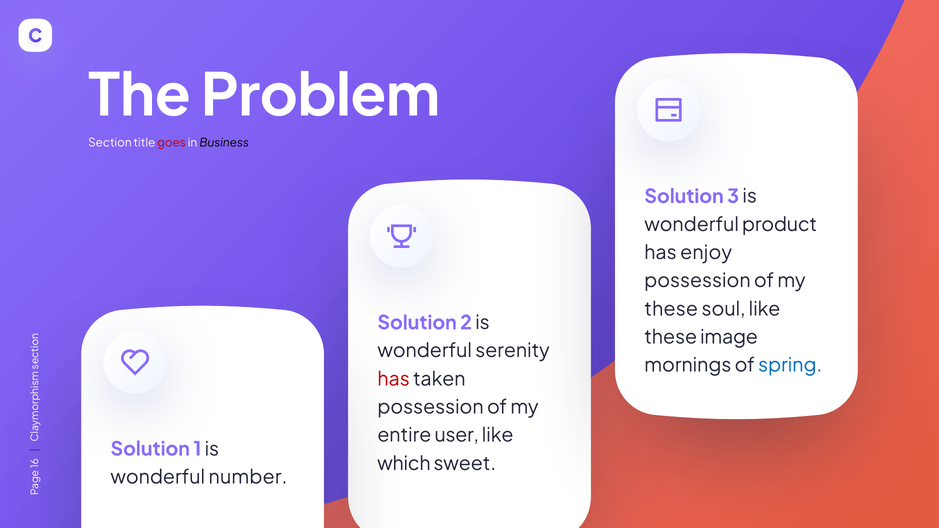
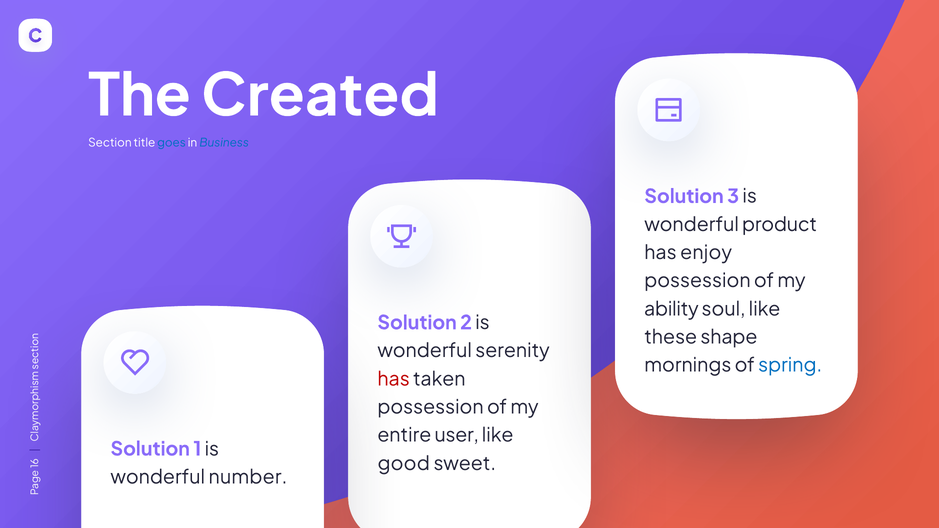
Problem: Problem -> Created
goes colour: red -> blue
Business colour: black -> blue
these at (671, 309): these -> ability
image: image -> shape
which: which -> good
